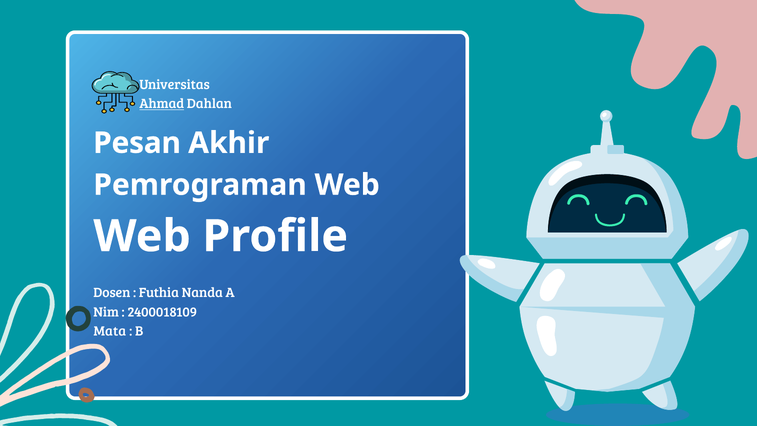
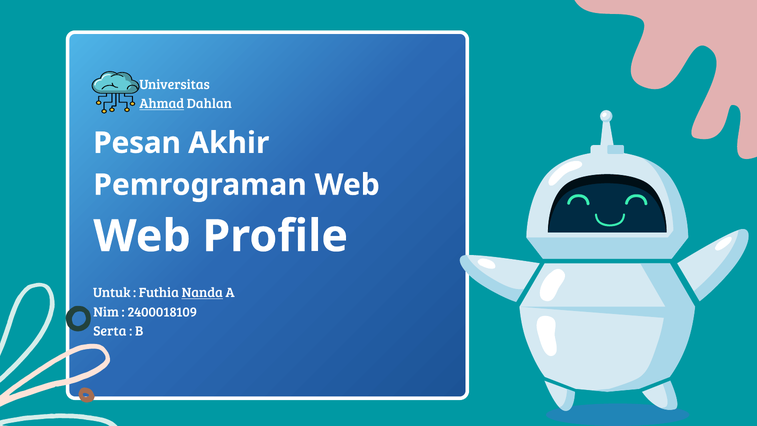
Dosen: Dosen -> Untuk
Nanda underline: none -> present
Mata: Mata -> Serta
